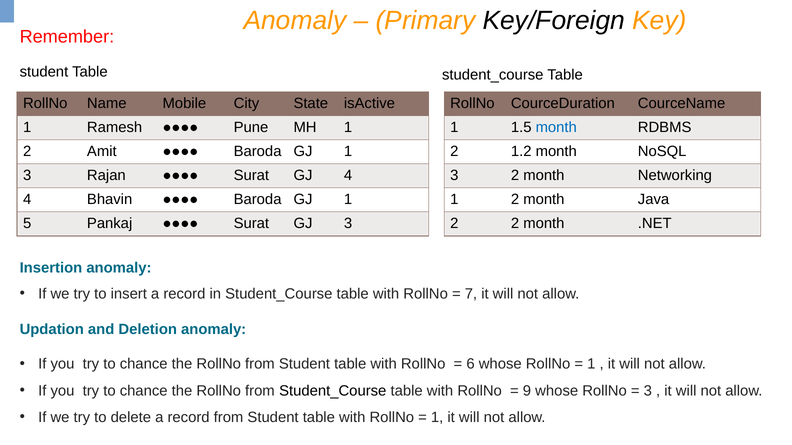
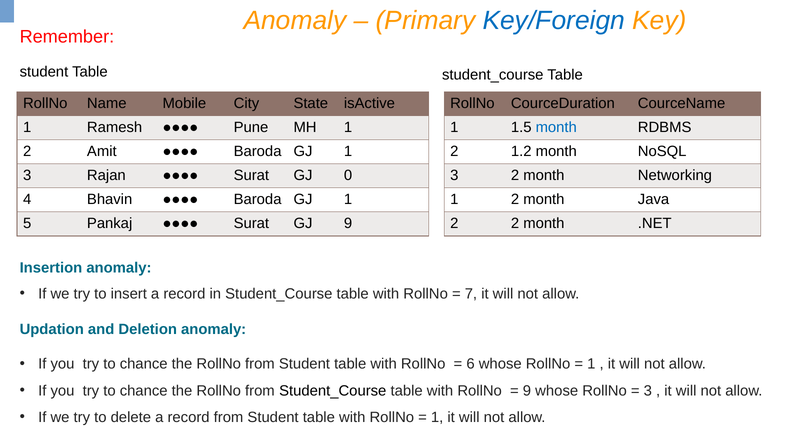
Key/Foreign colour: black -> blue
GJ 4: 4 -> 0
GJ 3: 3 -> 9
